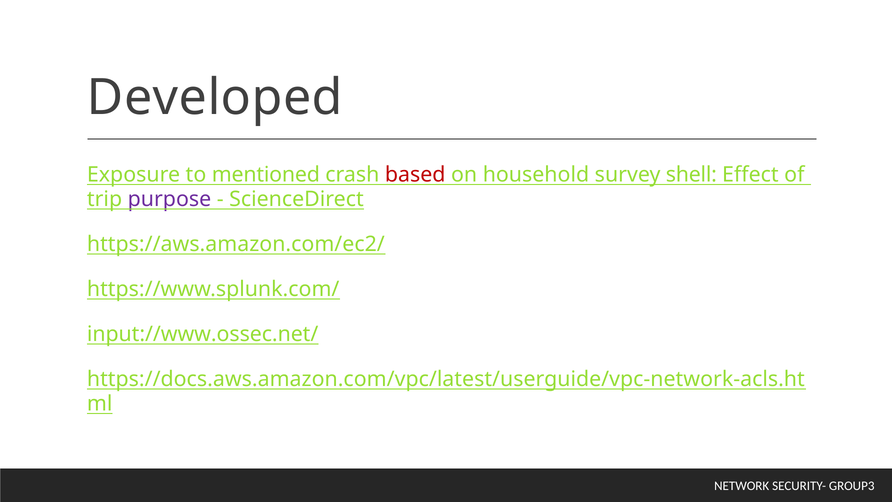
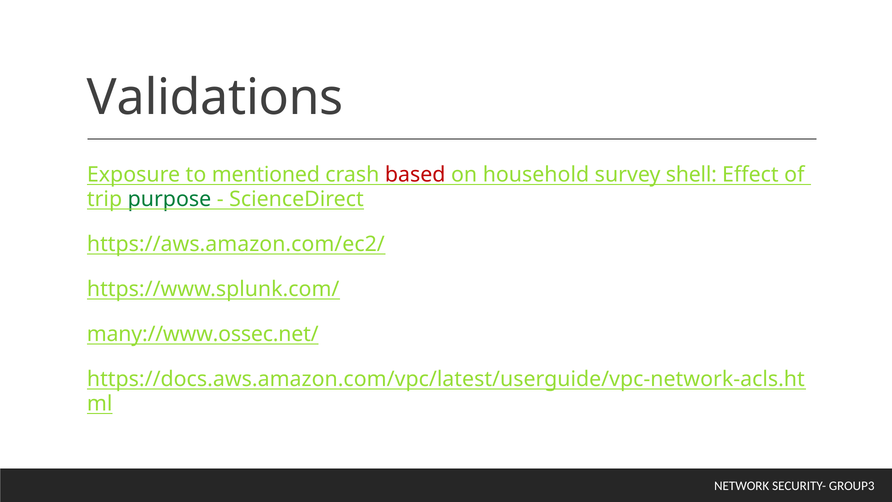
Developed: Developed -> Validations
purpose colour: purple -> green
input://www.ossec.net/: input://www.ossec.net/ -> many://www.ossec.net/
